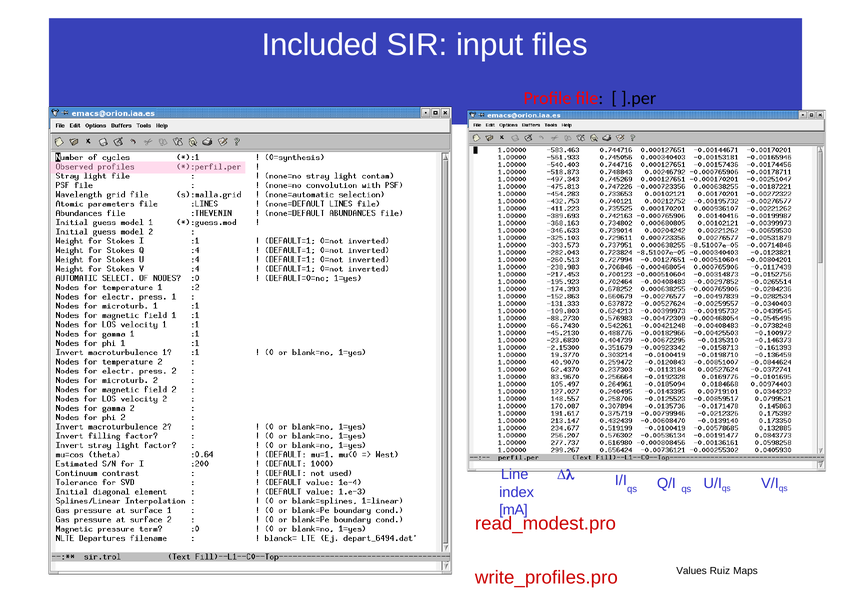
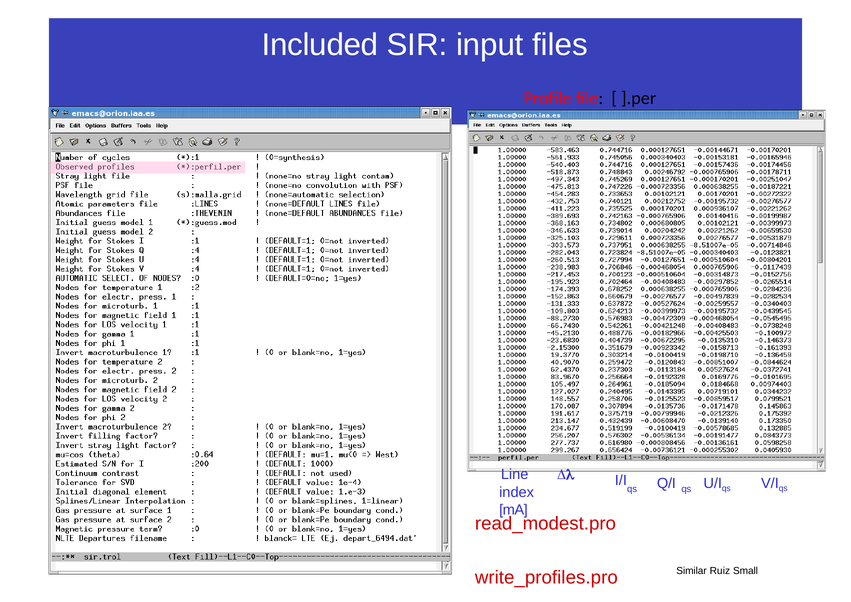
Values: Values -> Similar
Maps: Maps -> Small
